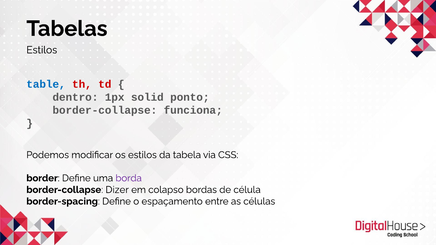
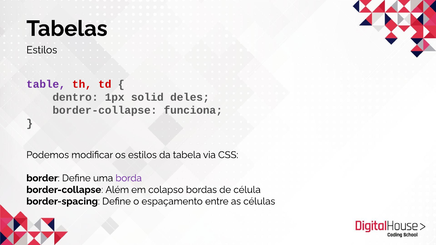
table colour: blue -> purple
ponto: ponto -> deles
Dizer: Dizer -> Além
